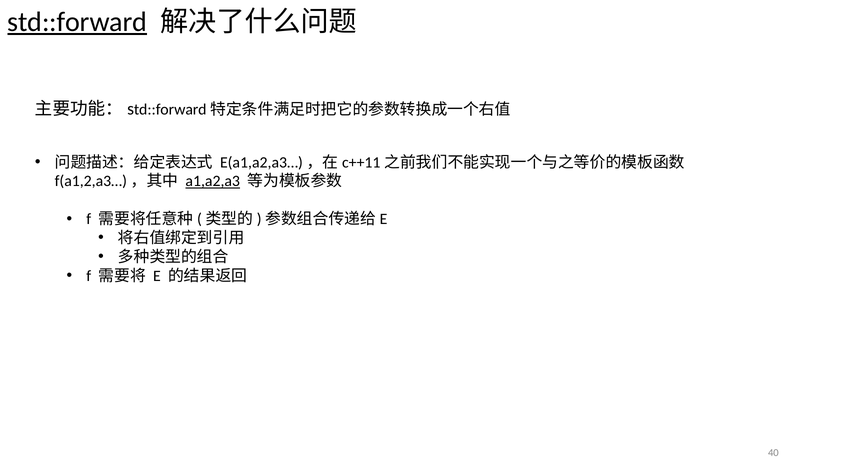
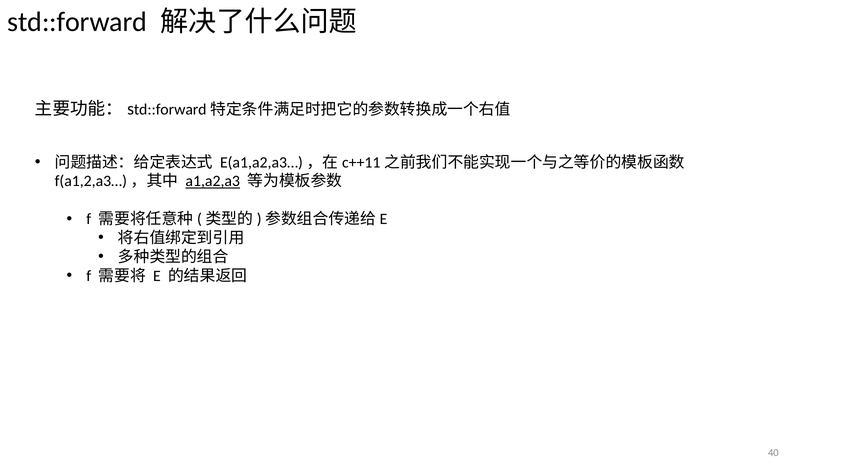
std::forward underline: present -> none
